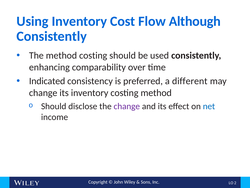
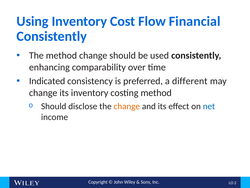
Although: Although -> Financial
method costing: costing -> change
change at (127, 106) colour: purple -> orange
